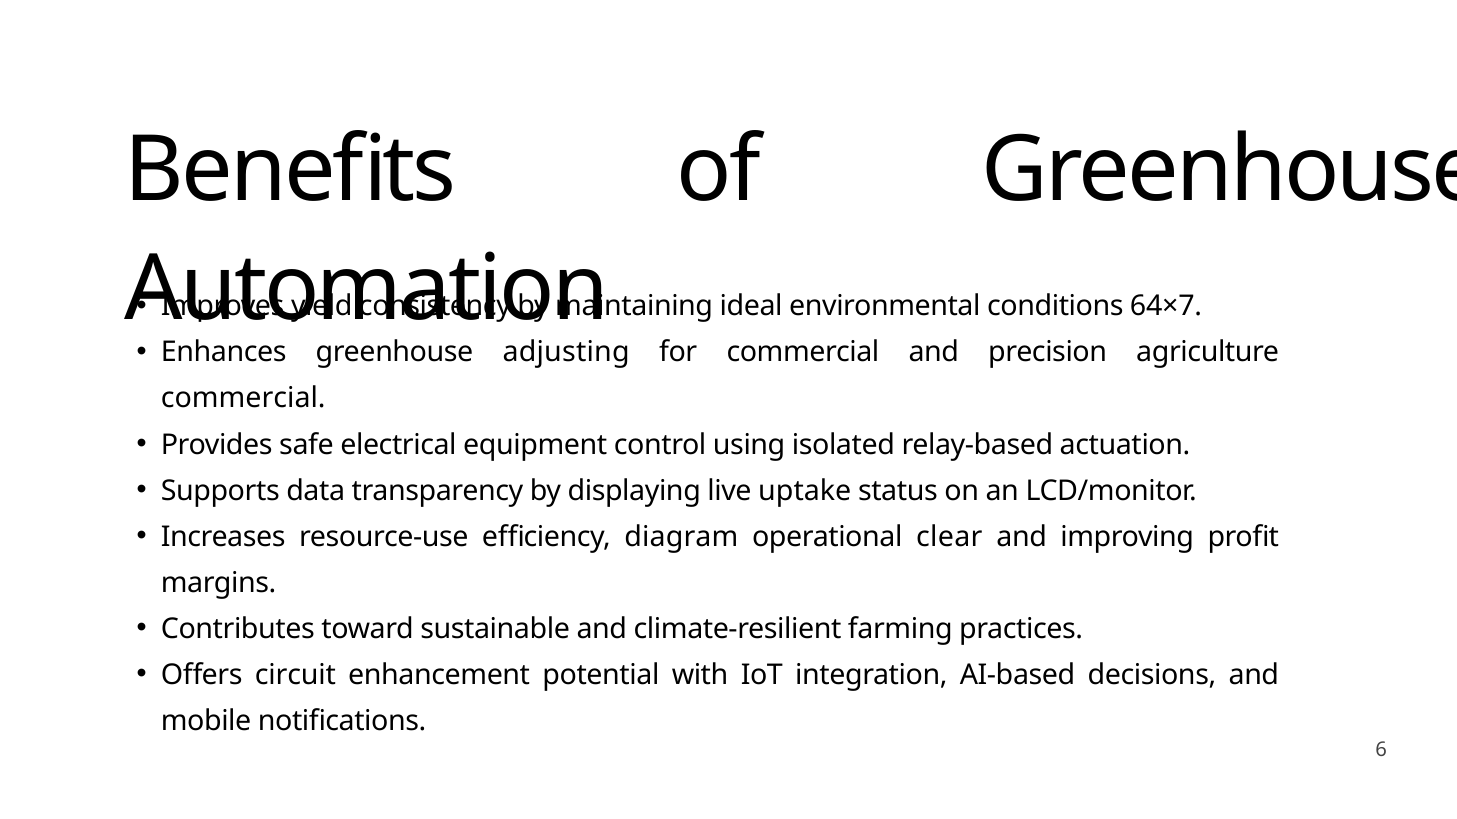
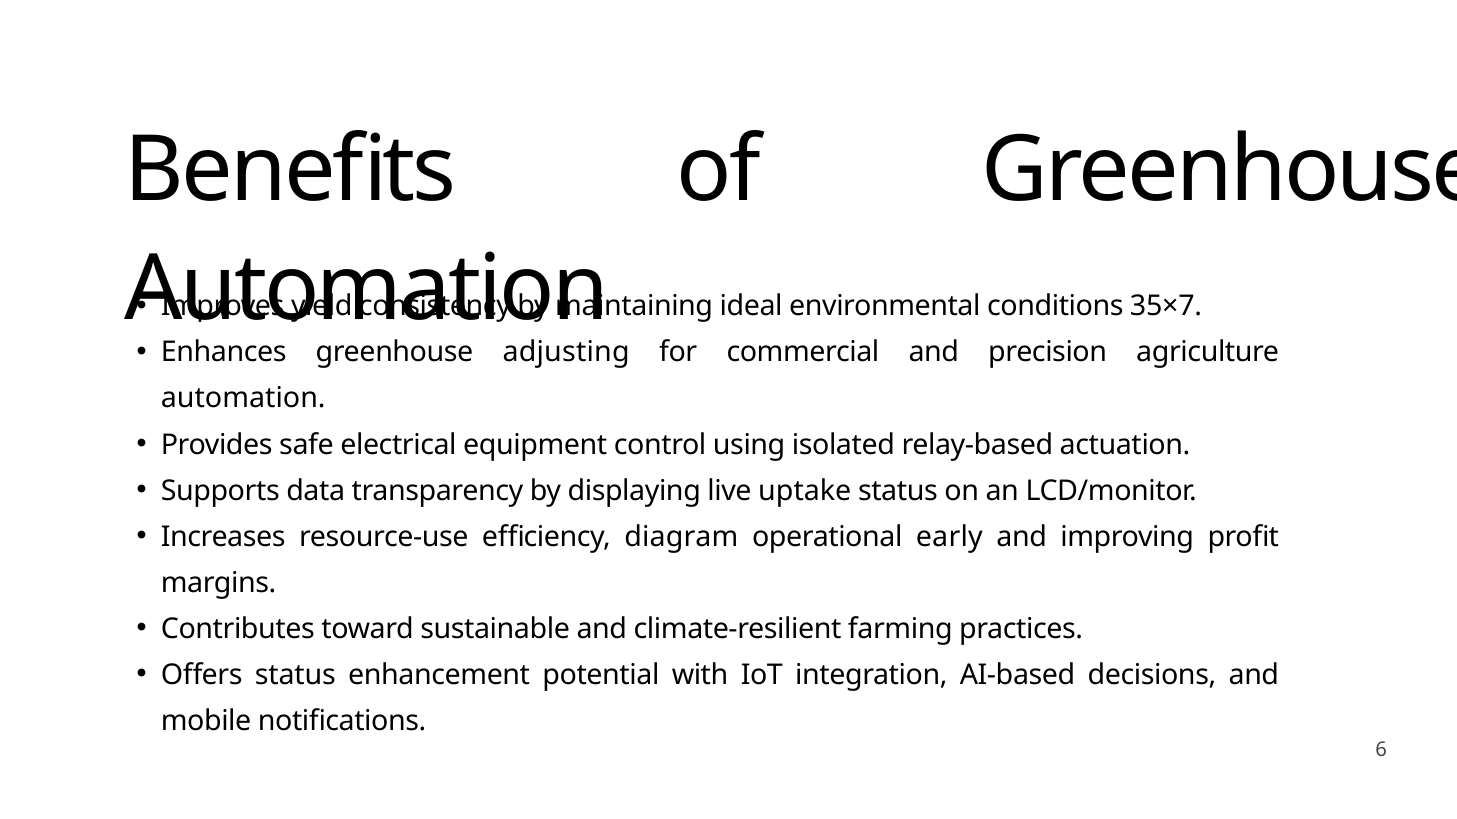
64×7: 64×7 -> 35×7
commercial at (243, 399): commercial -> automation
clear: clear -> early
Offers circuit: circuit -> status
